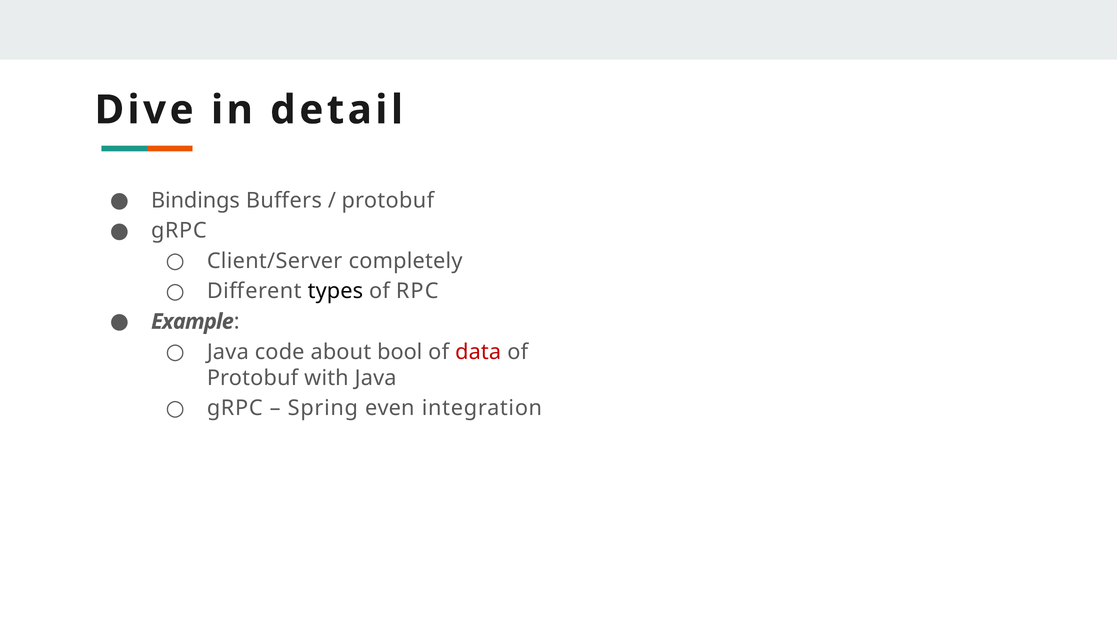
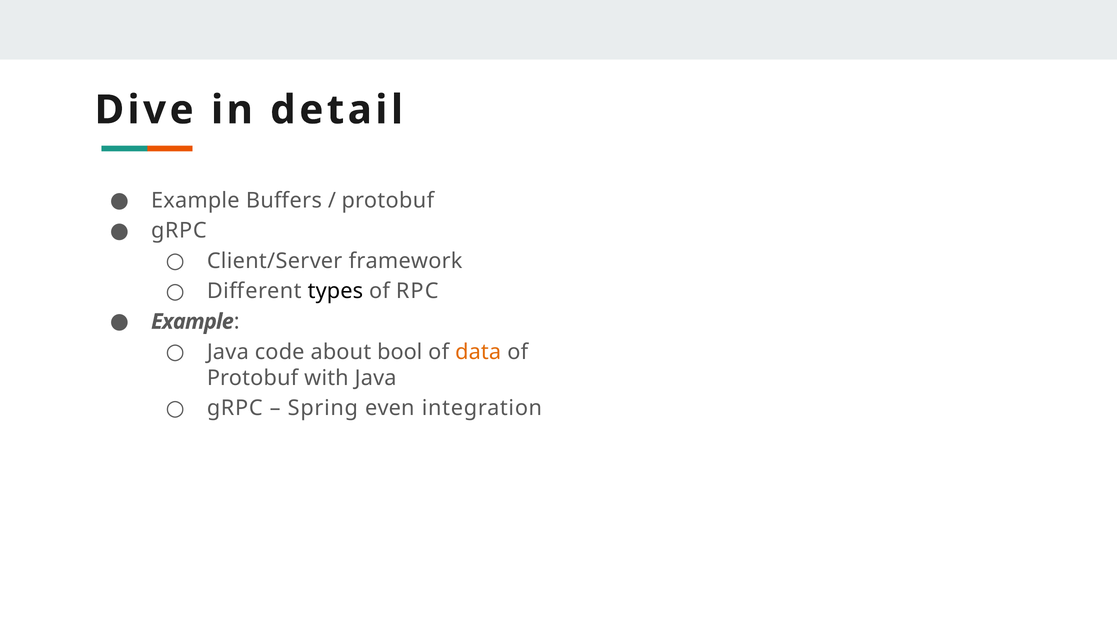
Bindings at (195, 200): Bindings -> Example
completely: completely -> framework
data colour: red -> orange
